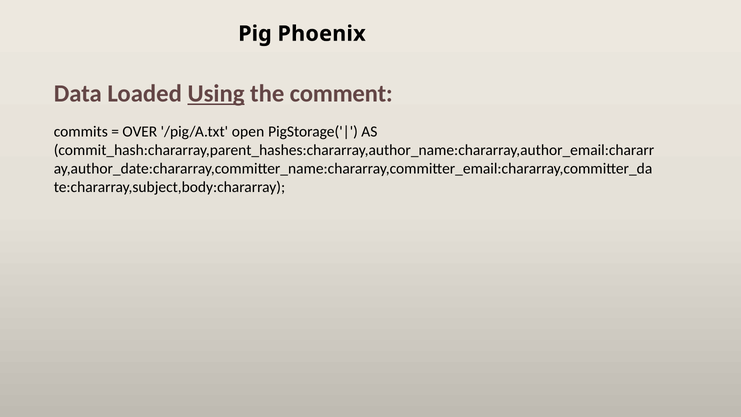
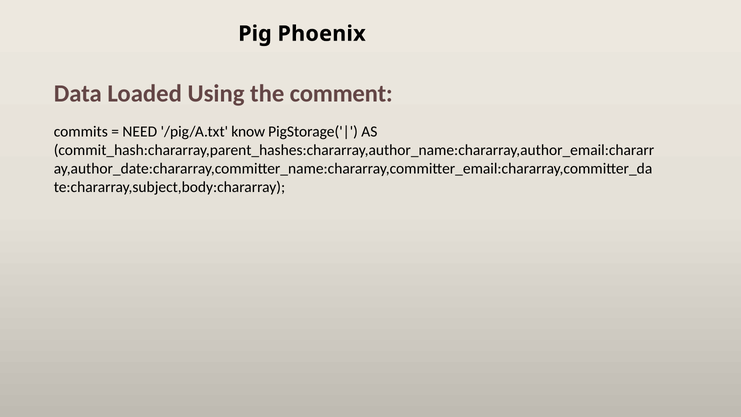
Using underline: present -> none
OVER: OVER -> NEED
open: open -> know
